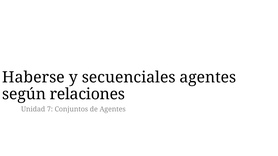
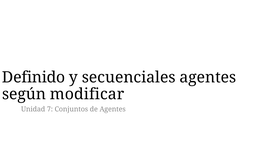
Haberse: Haberse -> Definido
relaciones: relaciones -> modificar
